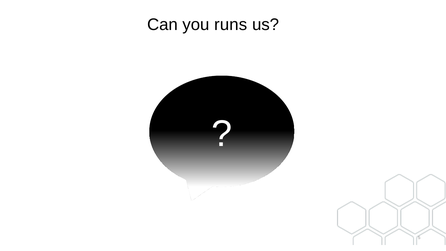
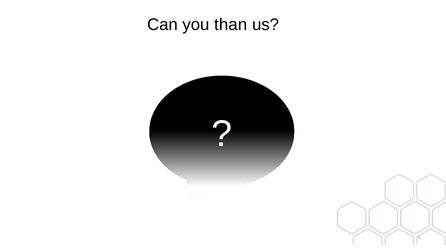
runs: runs -> than
